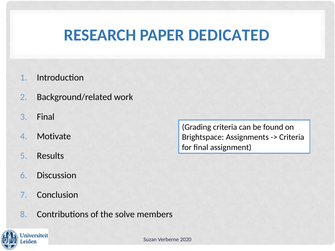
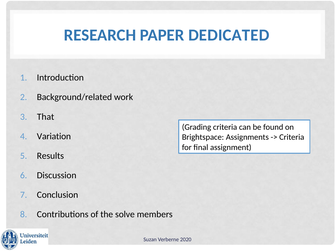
Final at (46, 117): Final -> That
Motivate: Motivate -> Variation
